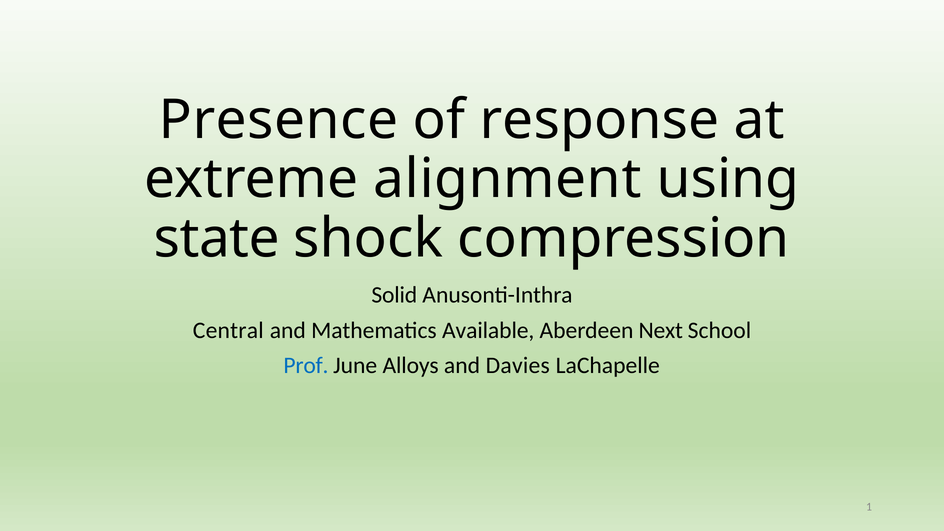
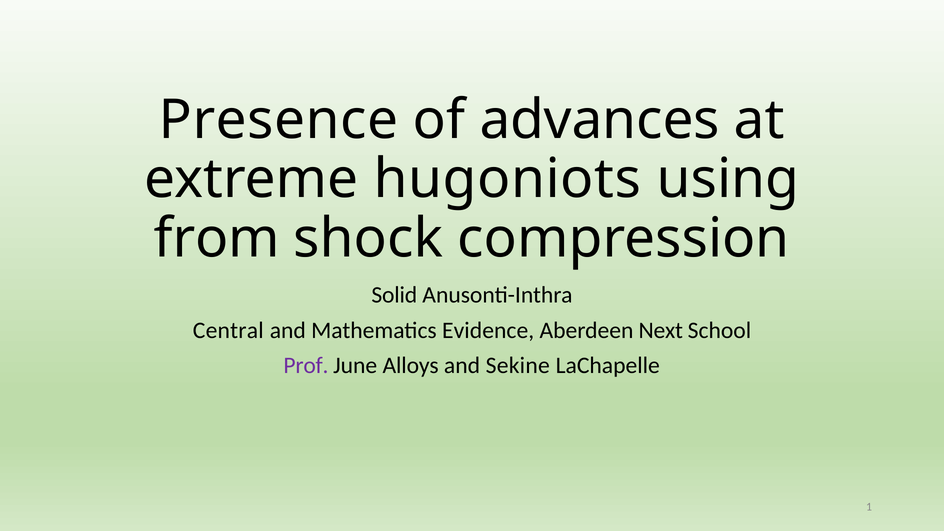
response: response -> advances
alignment: alignment -> hugoniots
state: state -> from
Available: Available -> Evidence
Prof colour: blue -> purple
Davies: Davies -> Sekine
